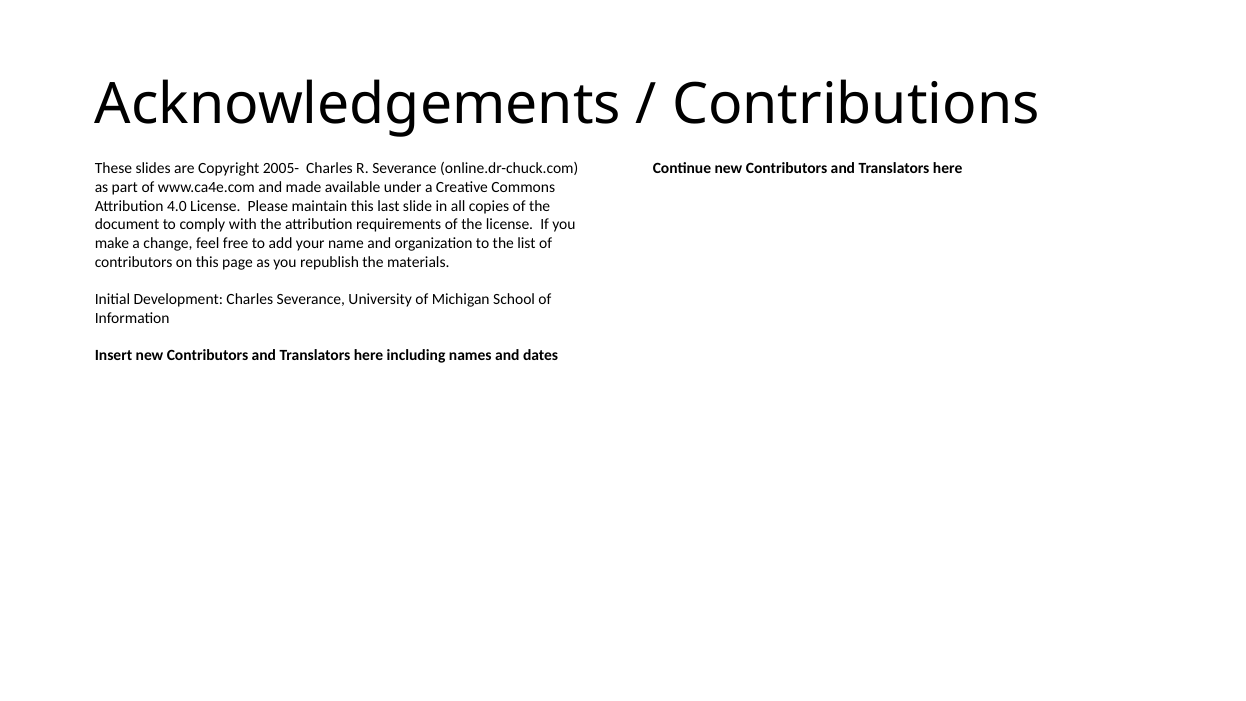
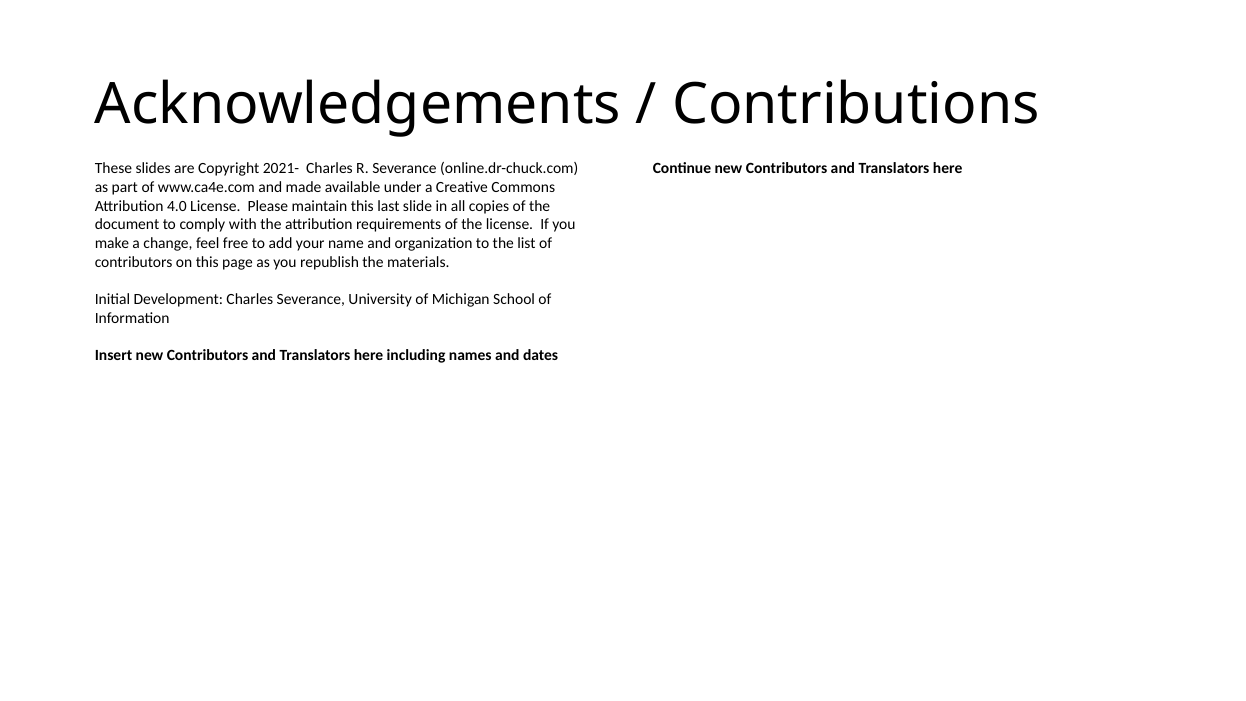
2005-: 2005- -> 2021-
